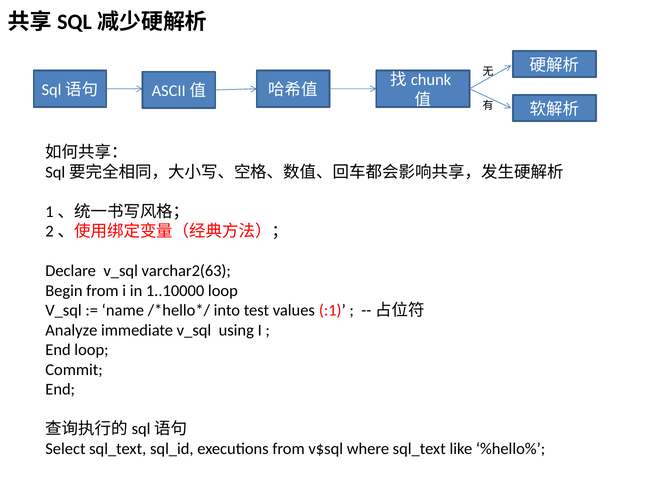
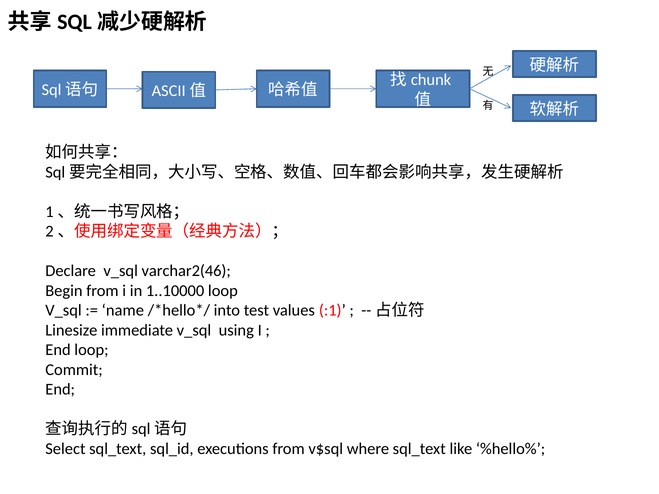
varchar2(63: varchar2(63 -> varchar2(46
Analyze: Analyze -> Linesize
